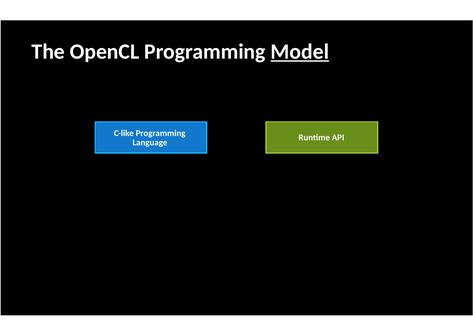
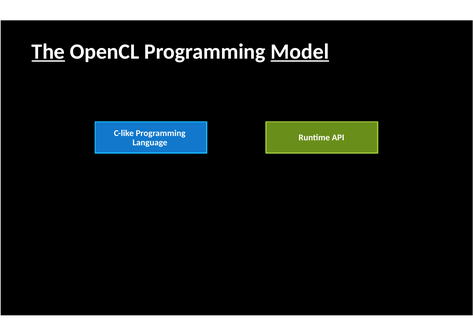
The underline: none -> present
